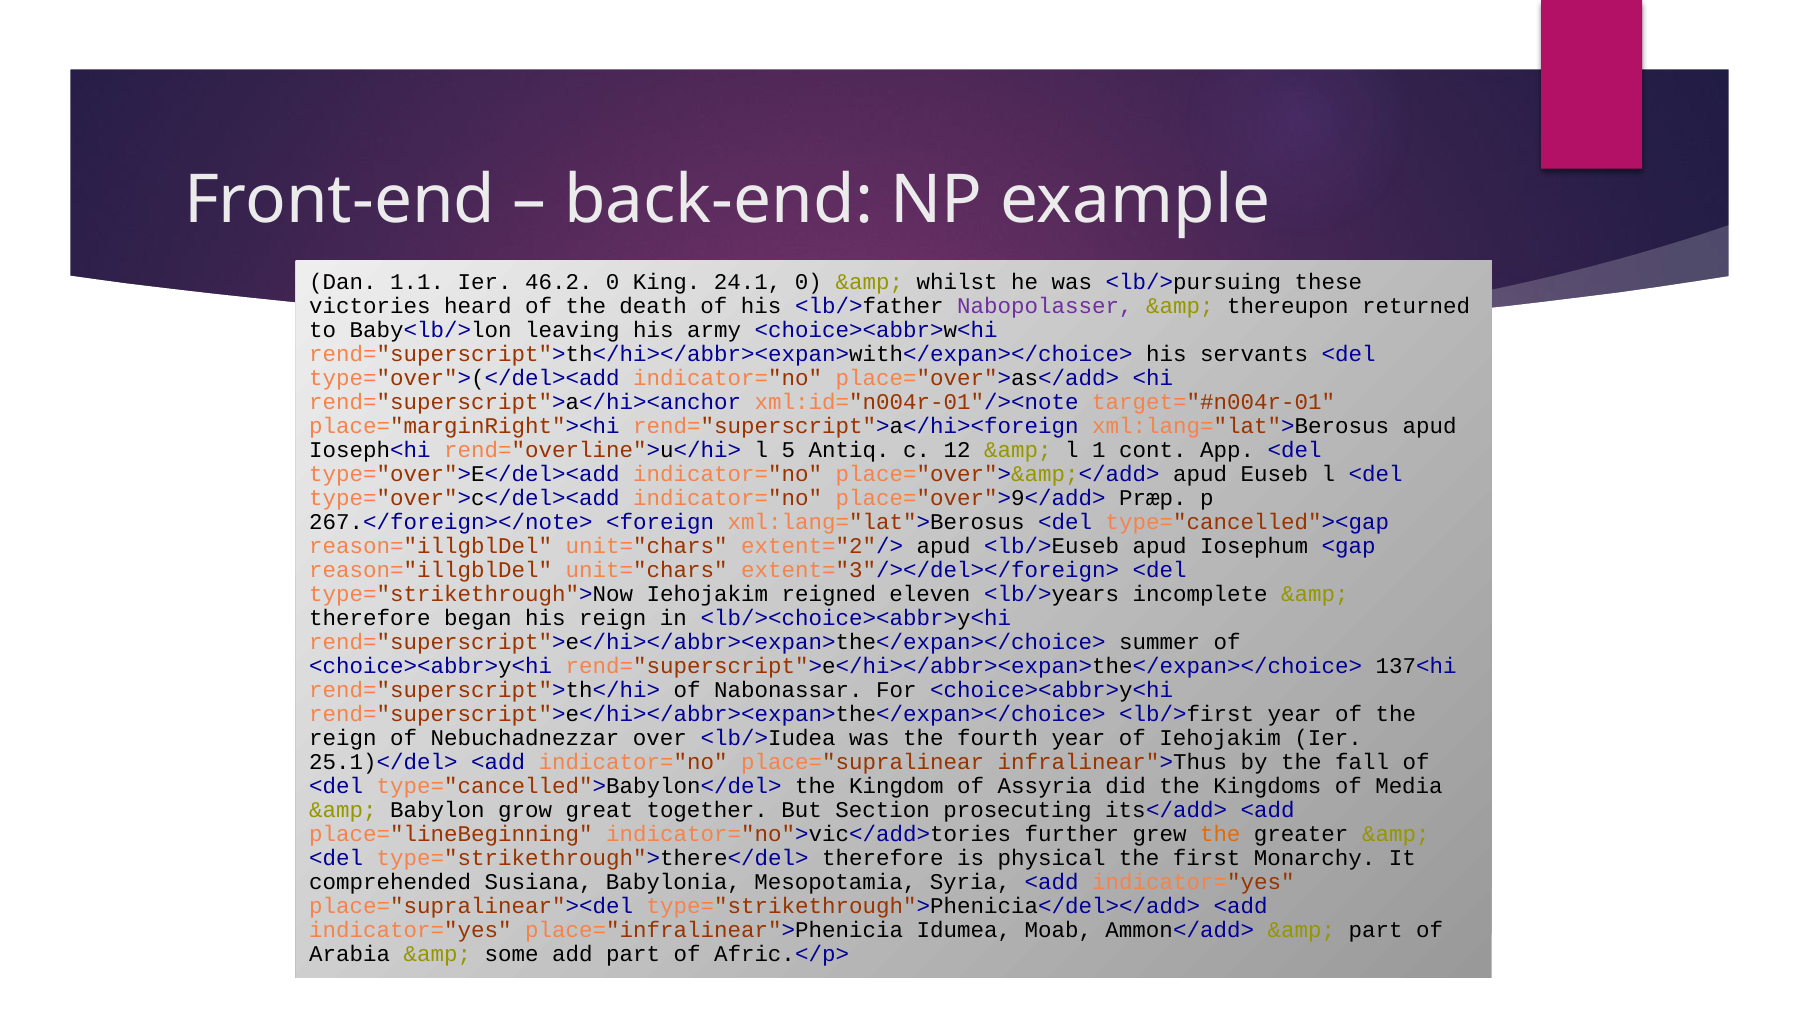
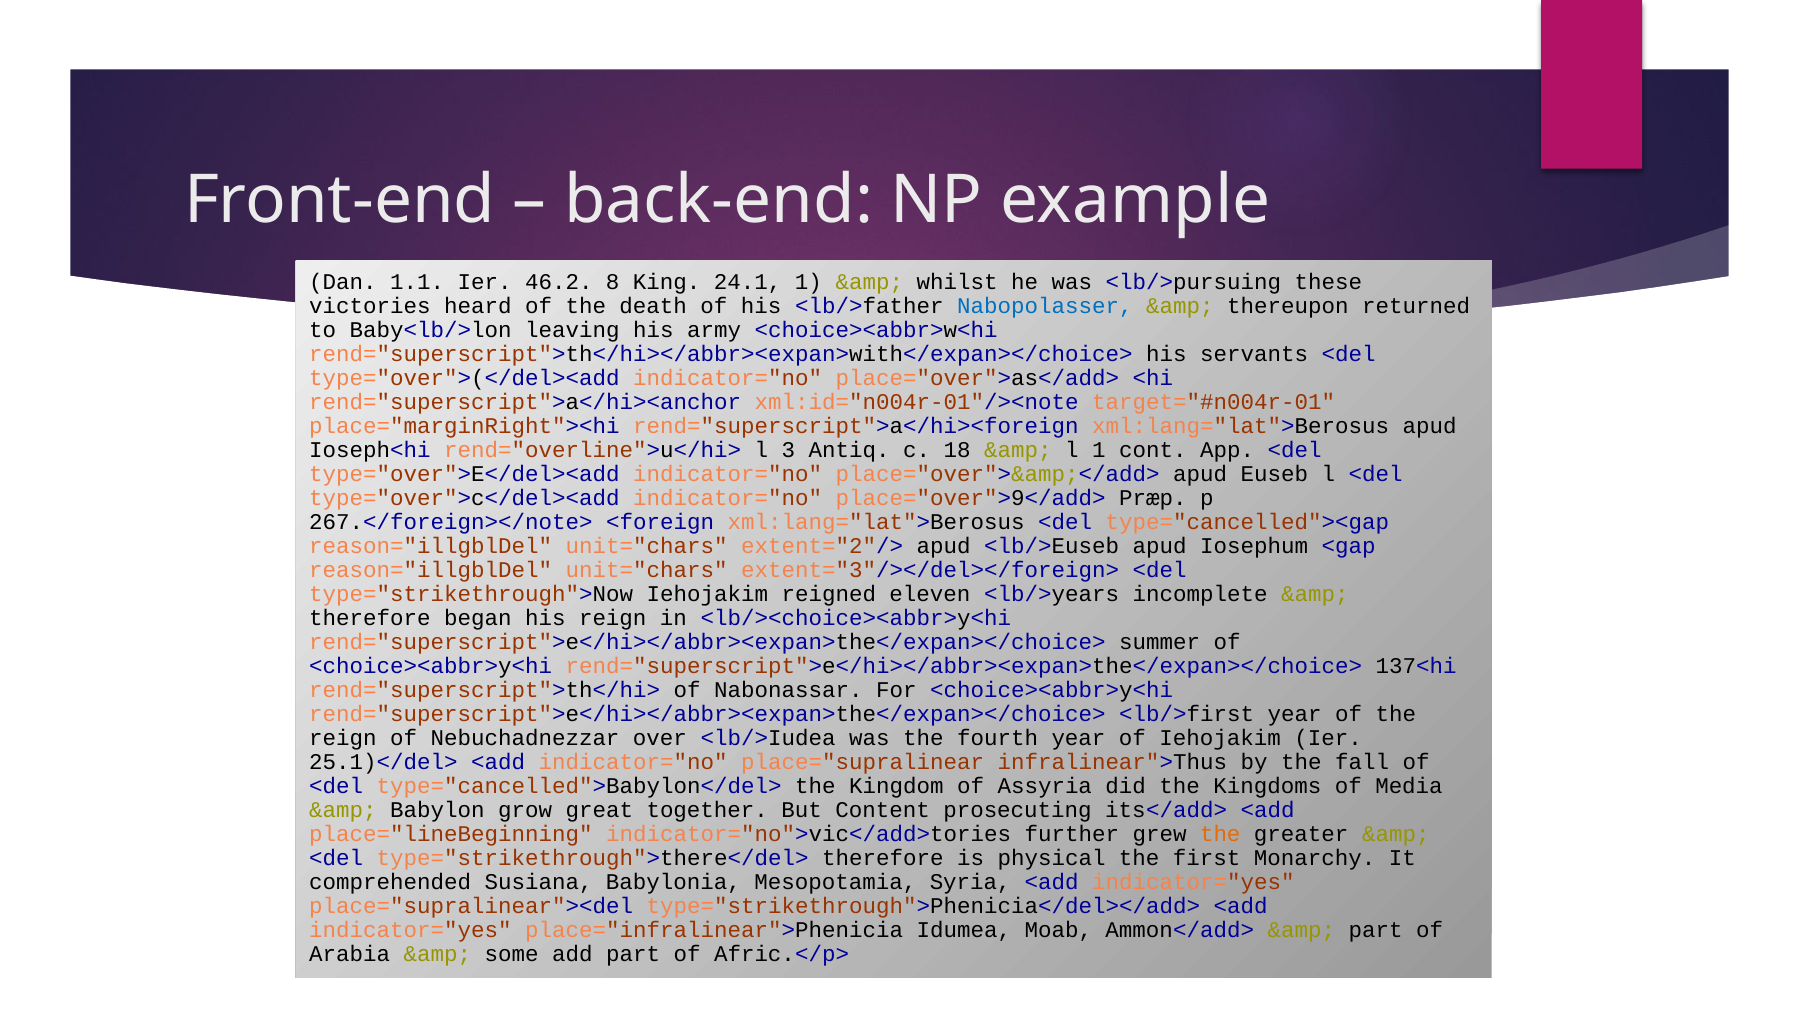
46.2 0: 0 -> 8
24.1 0: 0 -> 1
Nabopolasser colour: purple -> blue
5: 5 -> 3
12: 12 -> 18
Section: Section -> Content
